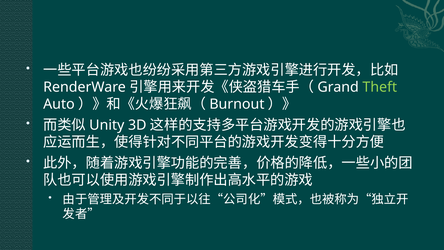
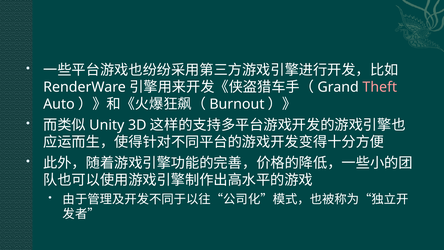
Theft colour: light green -> pink
